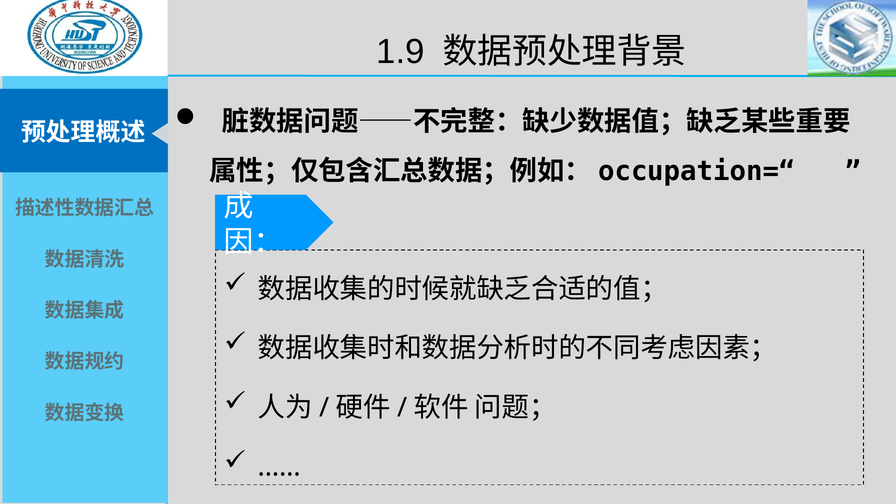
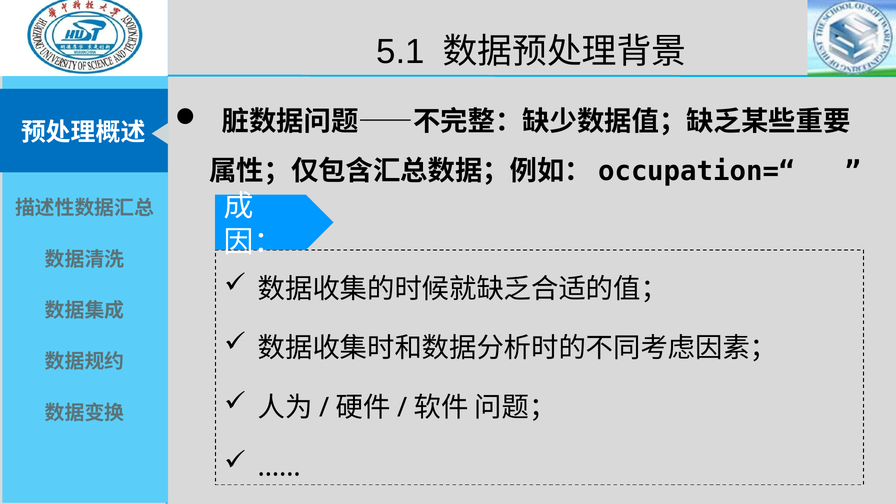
1.9: 1.9 -> 5.1
